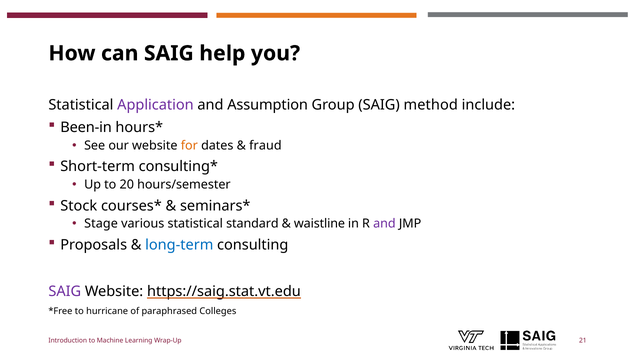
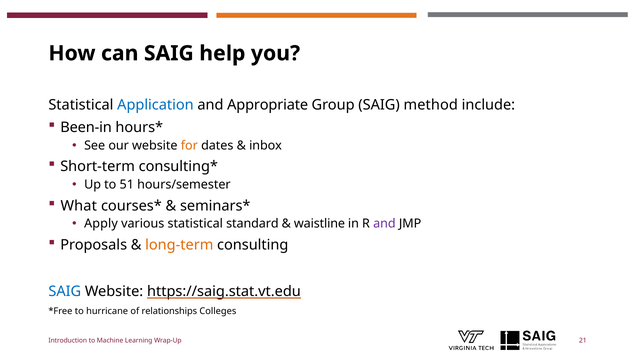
Application colour: purple -> blue
Assumption: Assumption -> Appropriate
fraud: fraud -> inbox
20: 20 -> 51
Stock: Stock -> What
Stage: Stage -> Apply
long-term colour: blue -> orange
SAIG at (65, 292) colour: purple -> blue
paraphrased: paraphrased -> relationships
